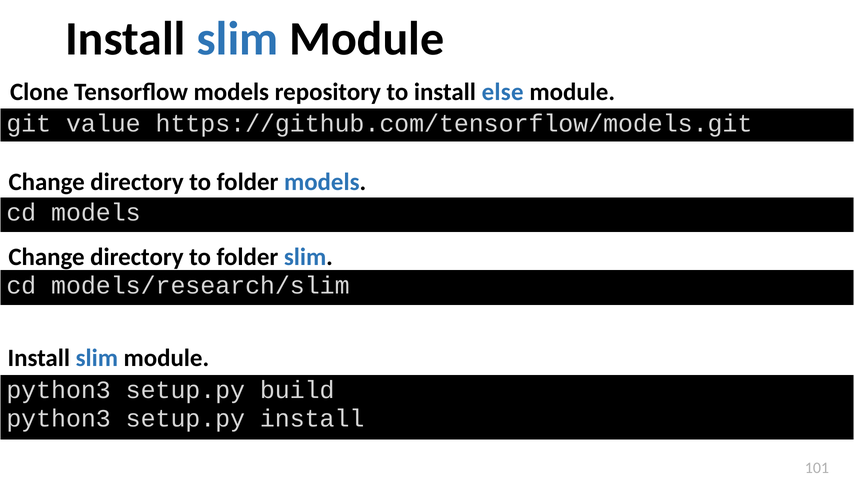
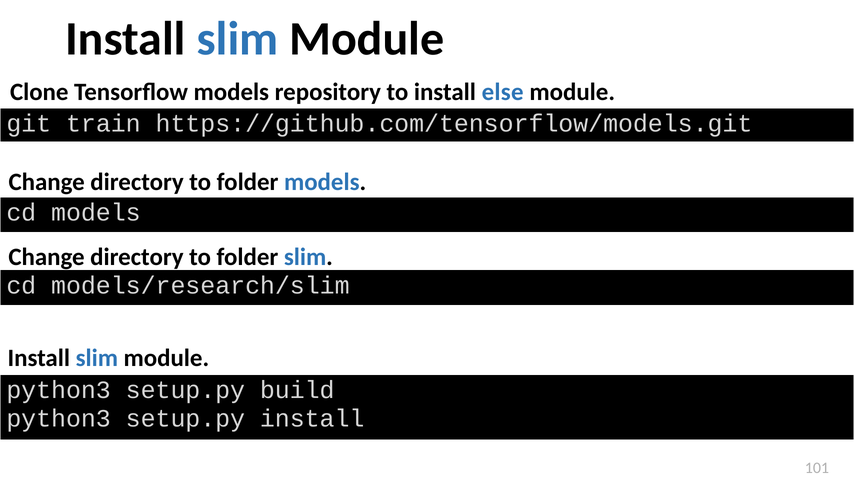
value: value -> train
